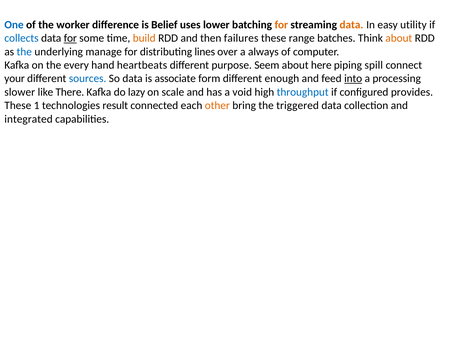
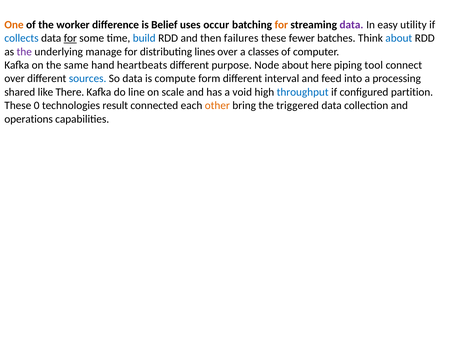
One colour: blue -> orange
lower: lower -> occur
data at (351, 25) colour: orange -> purple
build colour: orange -> blue
range: range -> fewer
about at (399, 38) colour: orange -> blue
the at (24, 52) colour: blue -> purple
always: always -> classes
every: every -> same
Seem: Seem -> Node
spill: spill -> tool
your at (15, 79): your -> over
associate: associate -> compute
enough: enough -> interval
into underline: present -> none
slower: slower -> shared
lazy: lazy -> line
provides: provides -> partition
1: 1 -> 0
integrated: integrated -> operations
